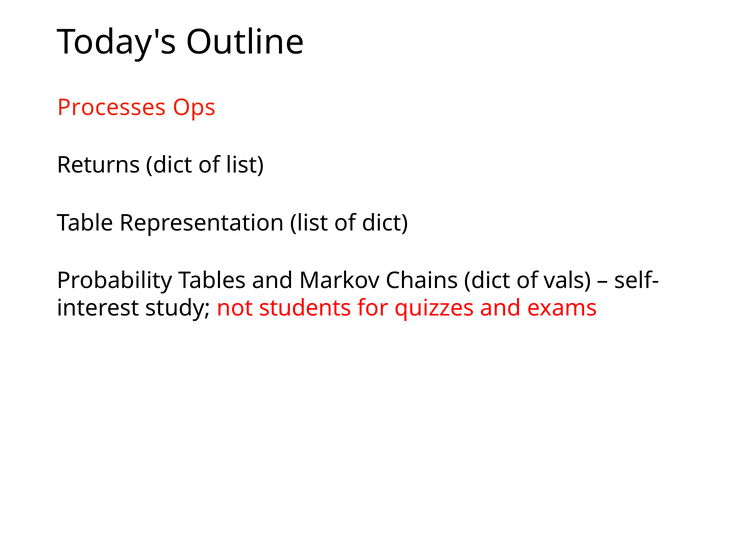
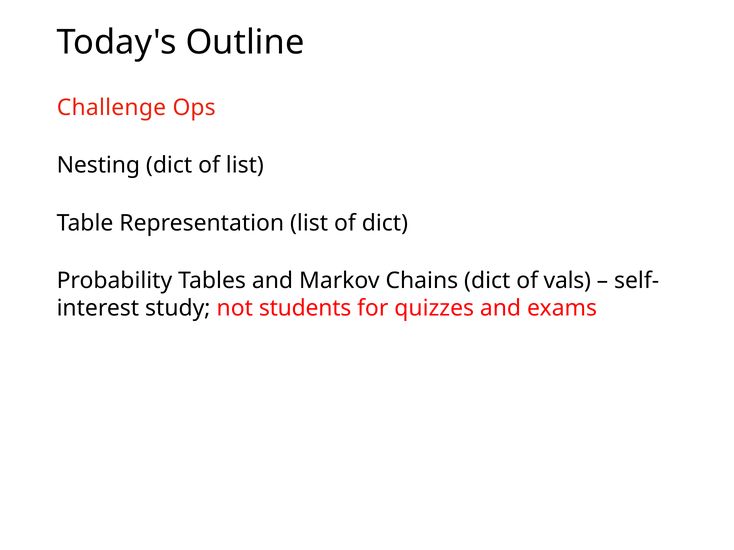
Processes: Processes -> Challenge
Returns: Returns -> Nesting
